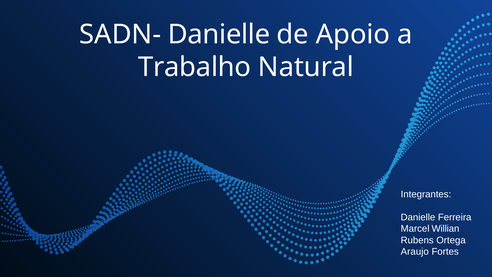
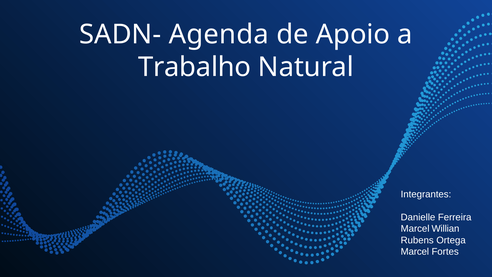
SADN- Danielle: Danielle -> Agenda
Araujo at (415, 252): Araujo -> Marcel
